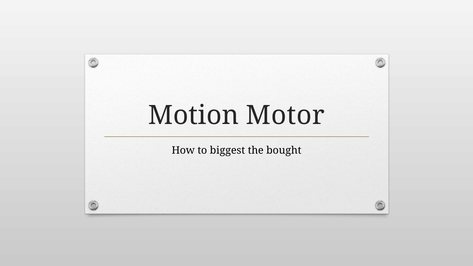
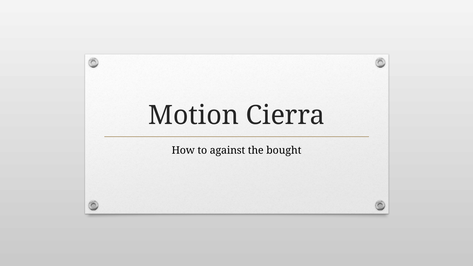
Motor: Motor -> Cierra
biggest: biggest -> against
